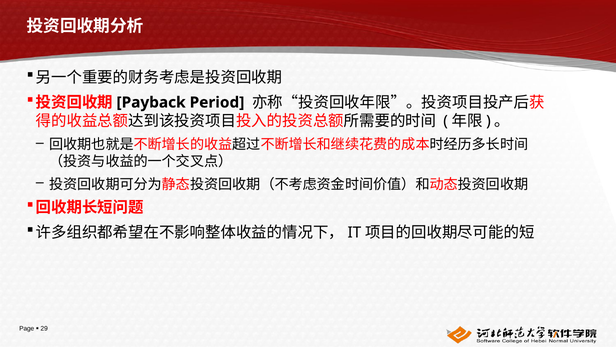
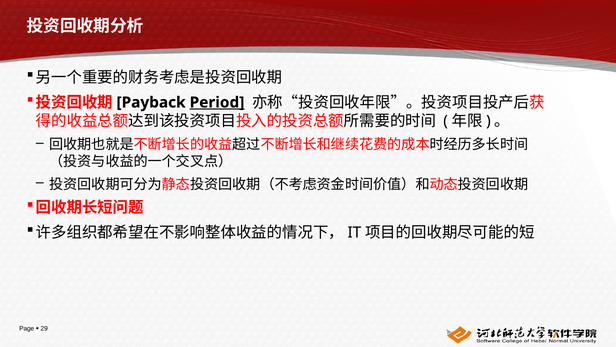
Period underline: none -> present
